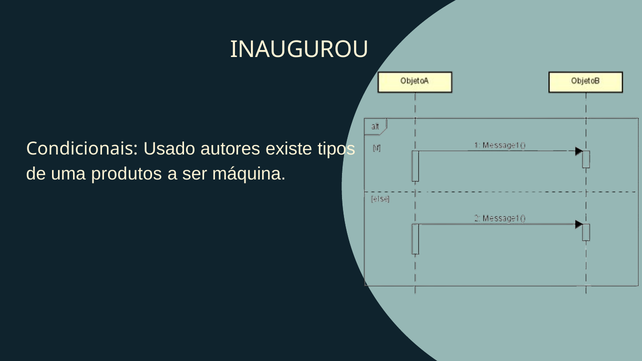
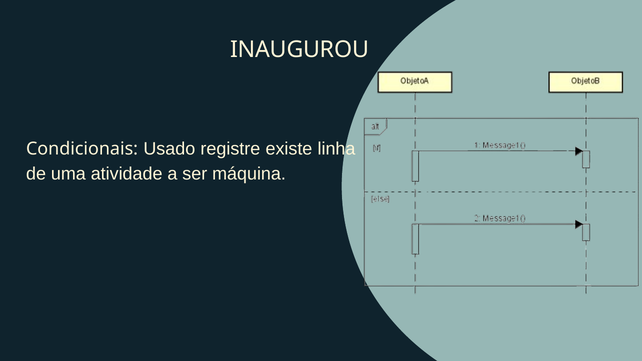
autores: autores -> registre
tipos: tipos -> linha
produtos: produtos -> atividade
